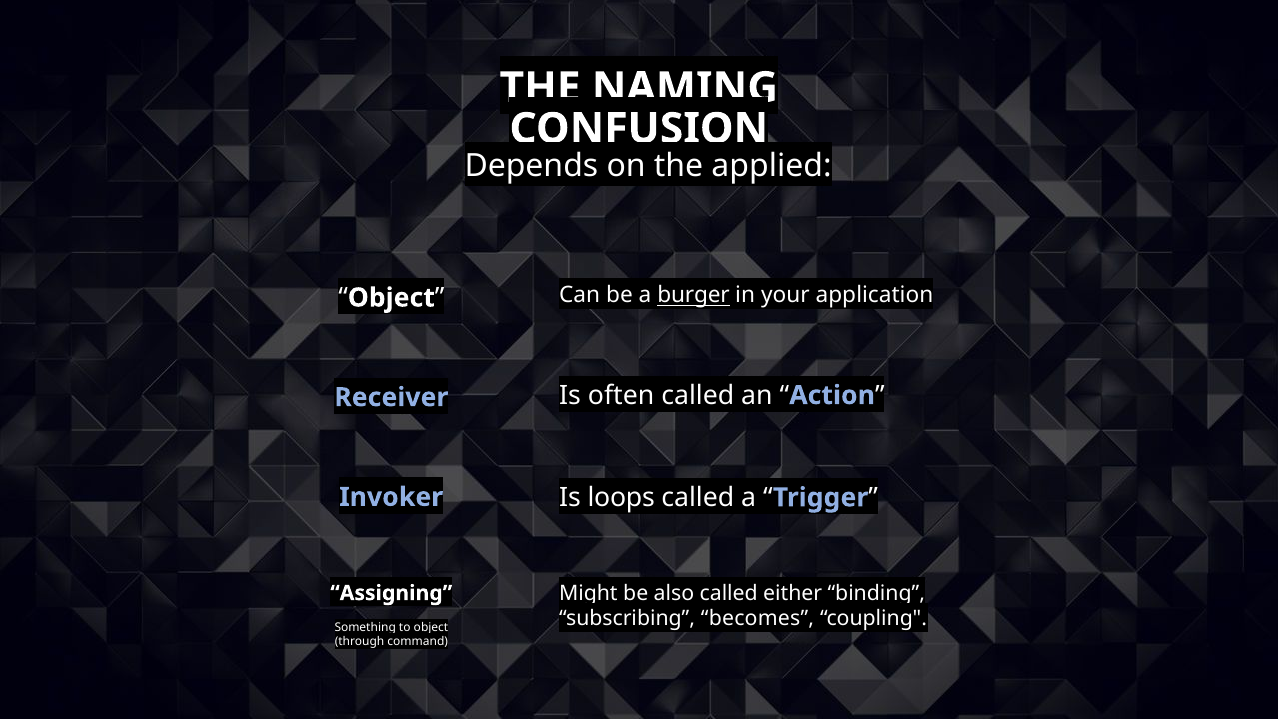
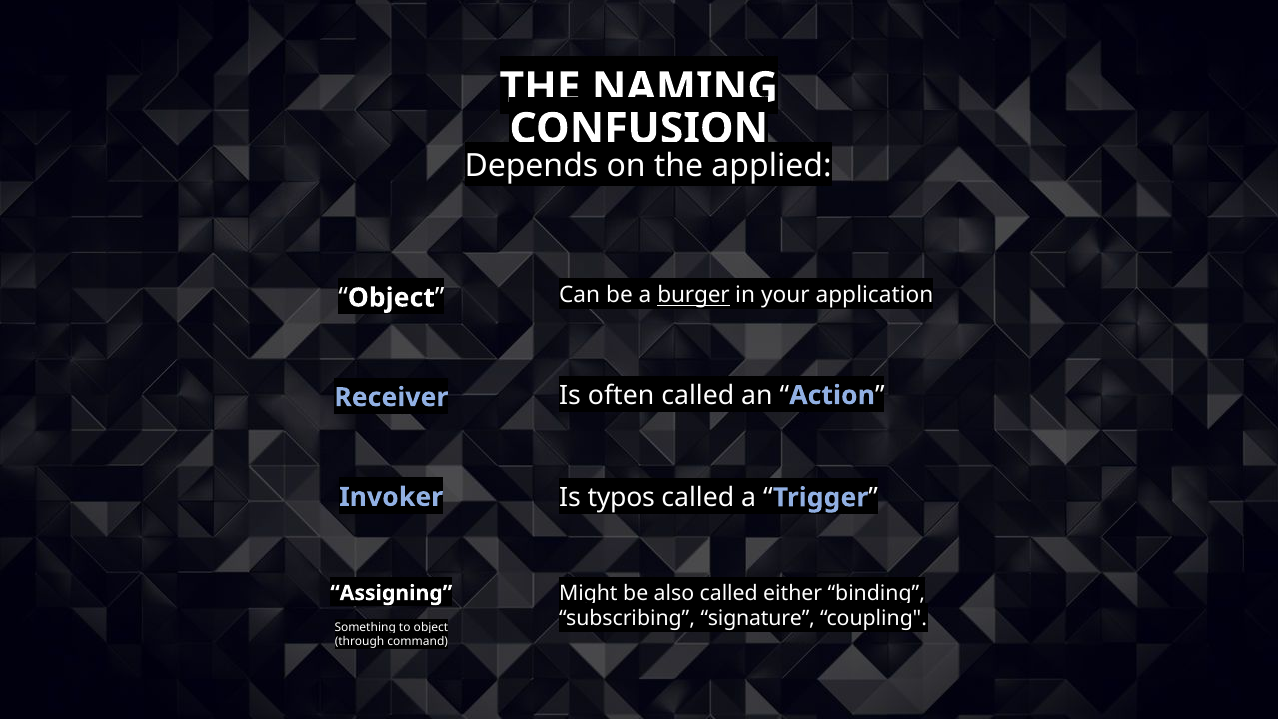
loops: loops -> typos
becomes: becomes -> signature
